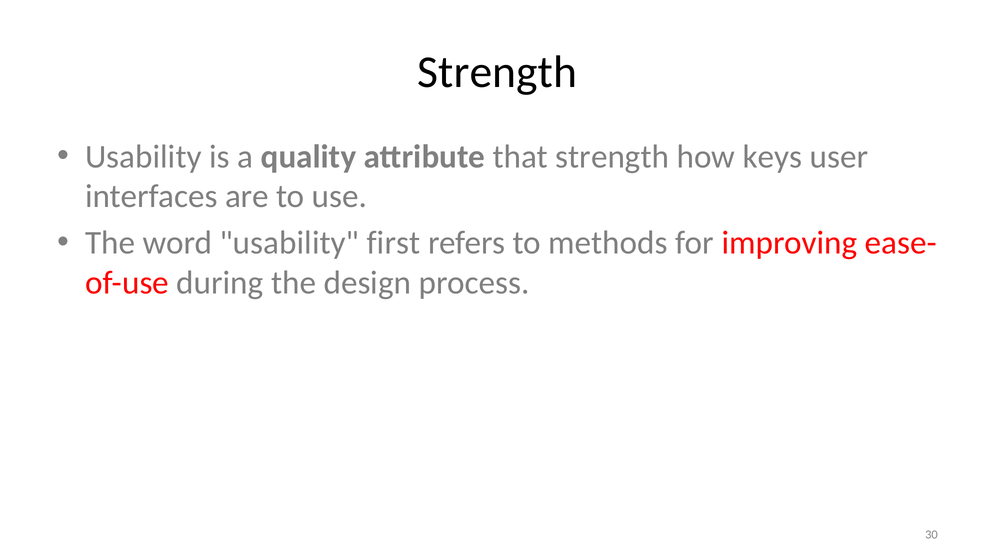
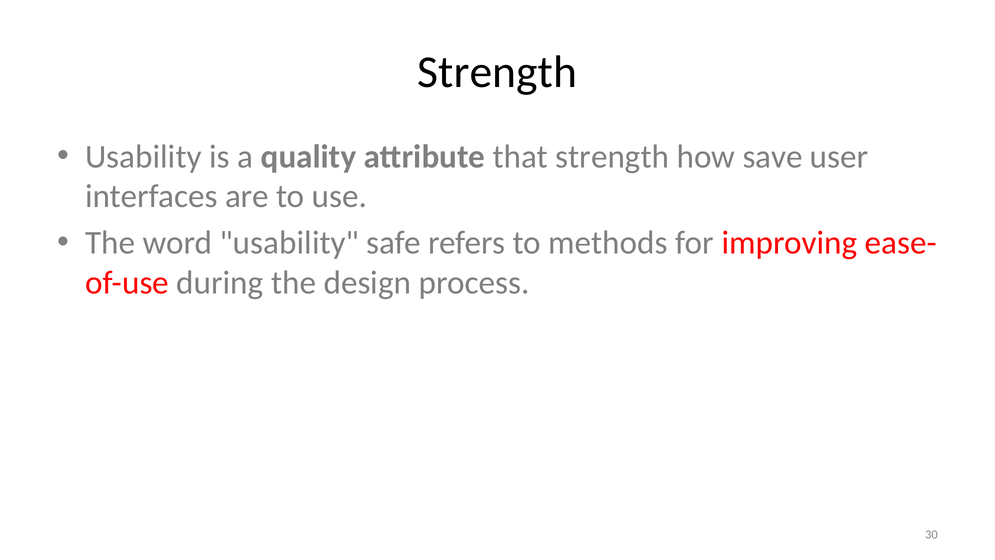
keys: keys -> save
first: first -> safe
